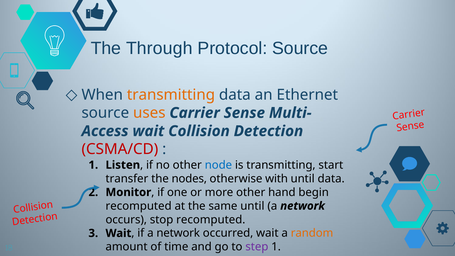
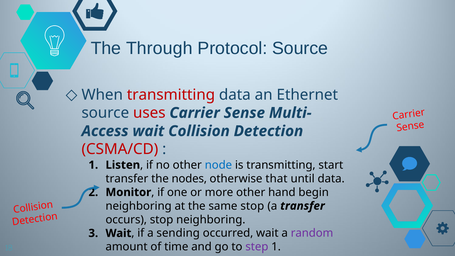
transmitting at (171, 95) colour: orange -> red
uses colour: orange -> red
with: with -> that
recomputed at (139, 206): recomputed -> neighboring
same until: until -> stop
network at (303, 206): network -> transfer
stop recomputed: recomputed -> neighboring
if a network: network -> sending
random colour: orange -> purple
